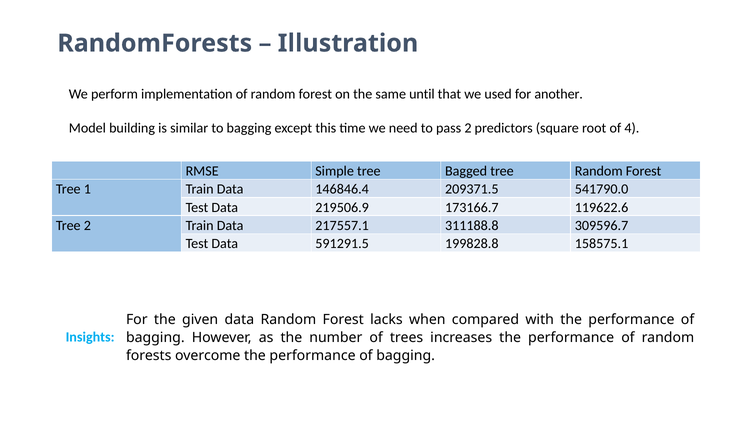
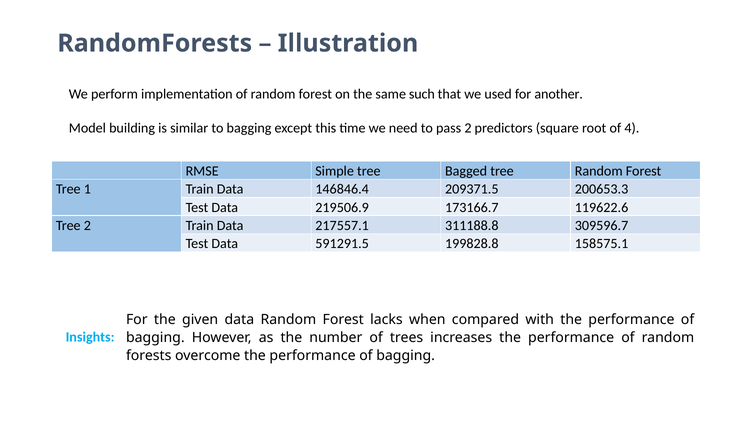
until: until -> such
541790.0: 541790.0 -> 200653.3
